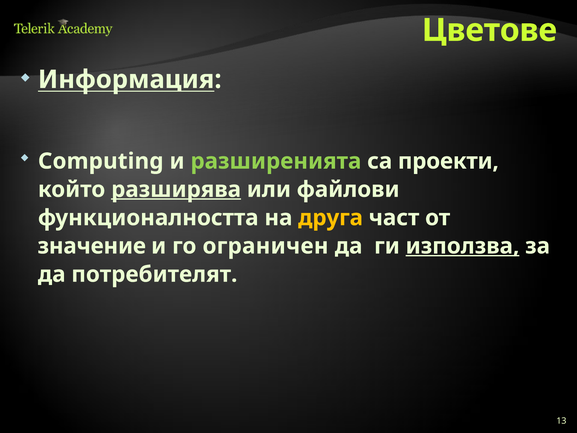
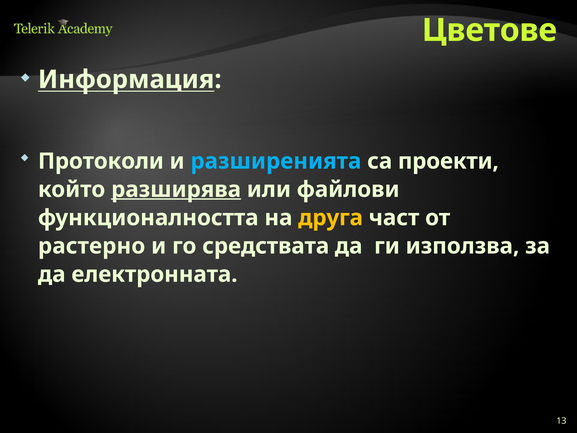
Computing: Computing -> Протоколи
разширенията colour: light green -> light blue
значение: значение -> растерно
ограничен: ограничен -> средствата
използва underline: present -> none
потребителят: потребителят -> електронната
